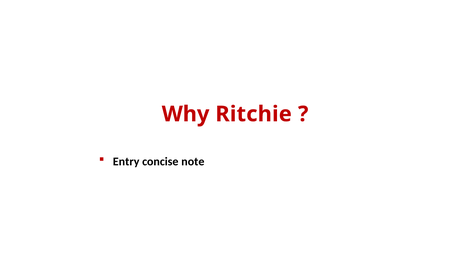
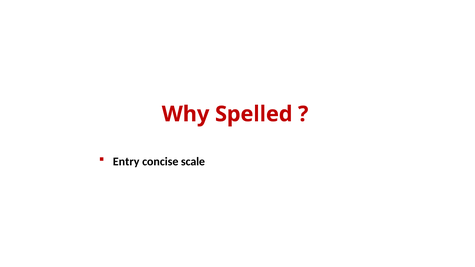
Ritchie: Ritchie -> Spelled
note: note -> scale
